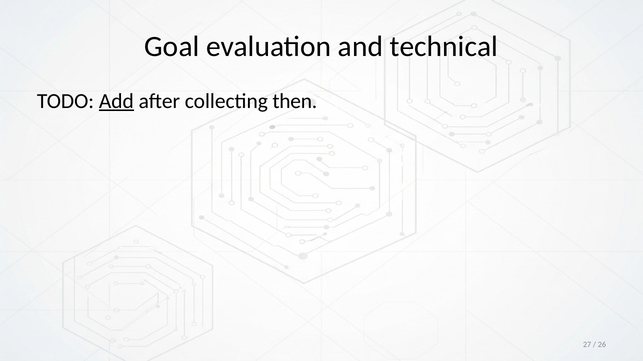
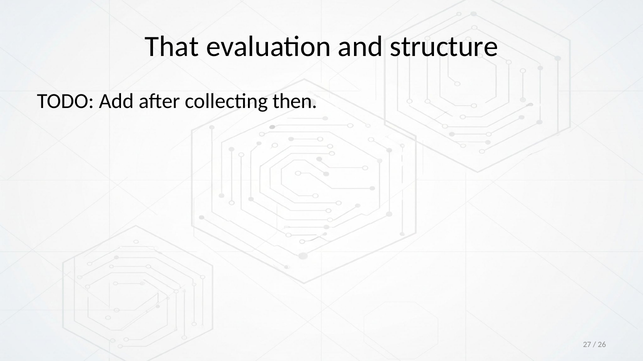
Goal: Goal -> That
technical: technical -> structure
Add underline: present -> none
